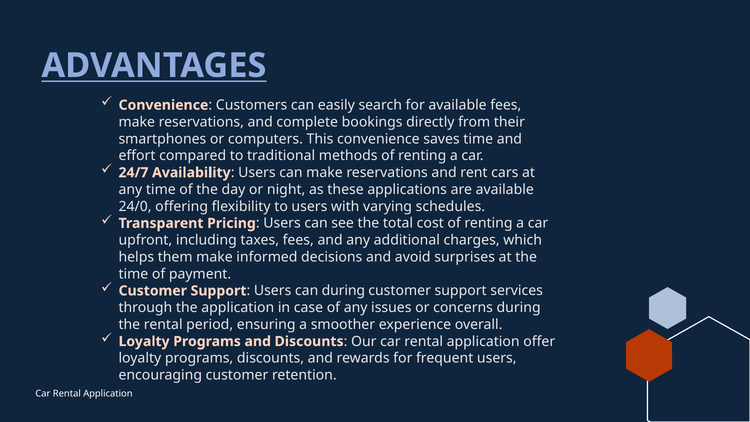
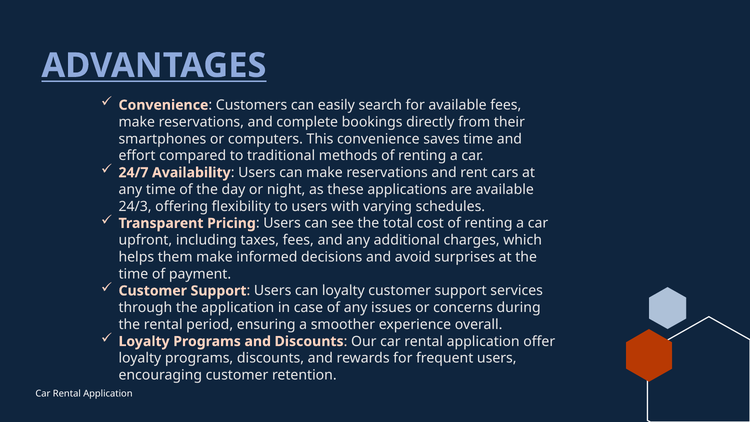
24/0: 24/0 -> 24/3
can during: during -> loyalty
